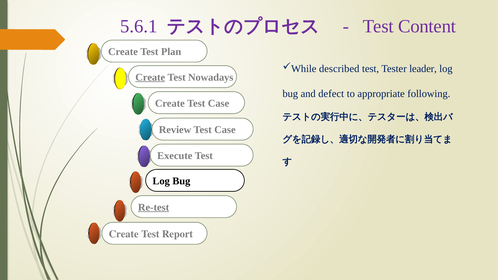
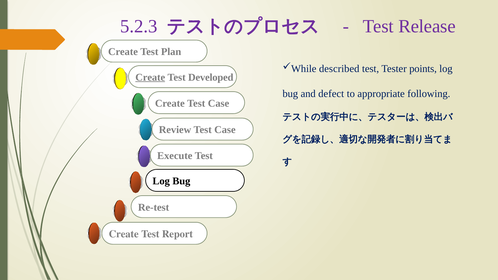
5.6.1: 5.6.1 -> 5.2.3
Content: Content -> Release
leader: leader -> points
Nowadays: Nowadays -> Developed
Re-test underline: present -> none
